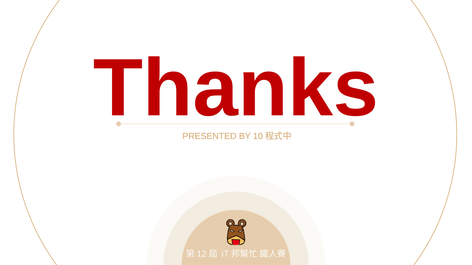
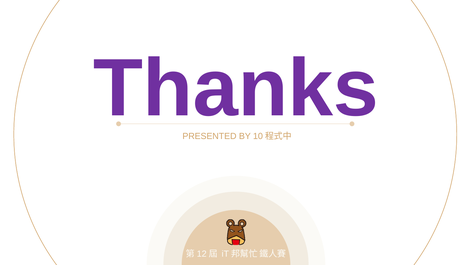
Thanks colour: red -> purple
